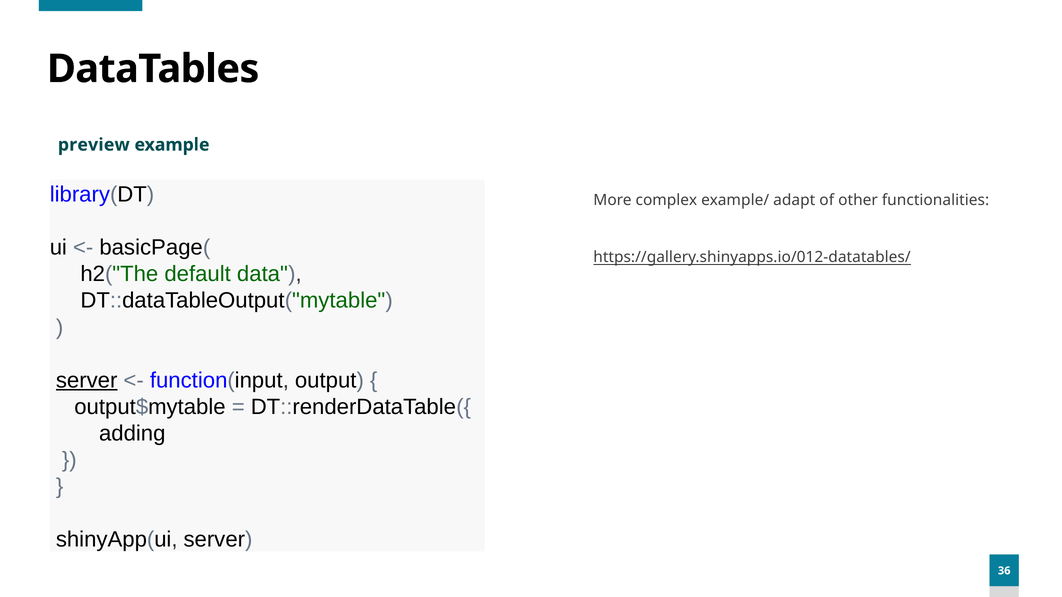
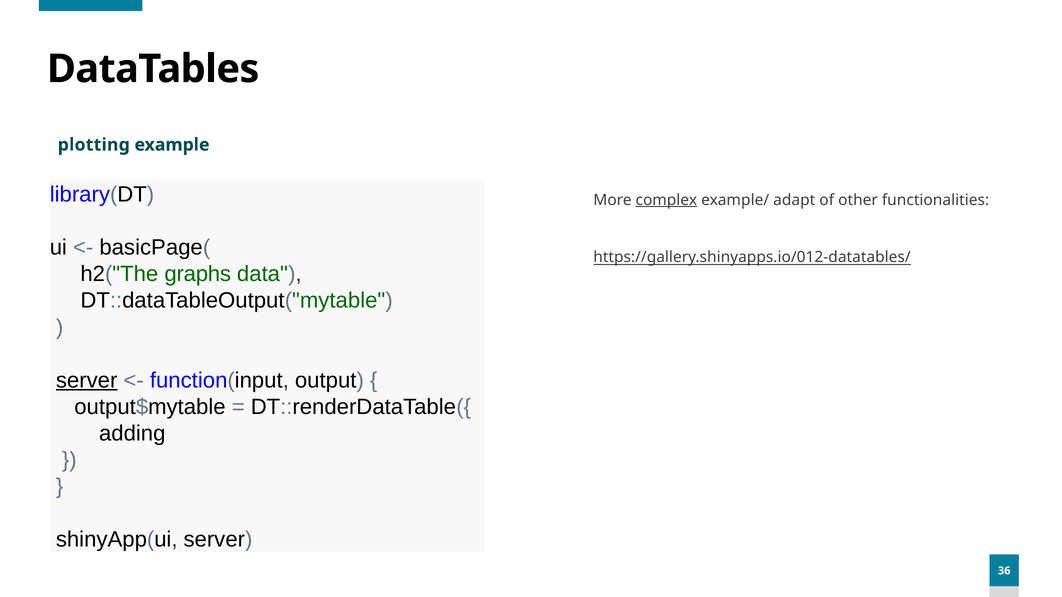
preview: preview -> plotting
complex underline: none -> present
default: default -> graphs
